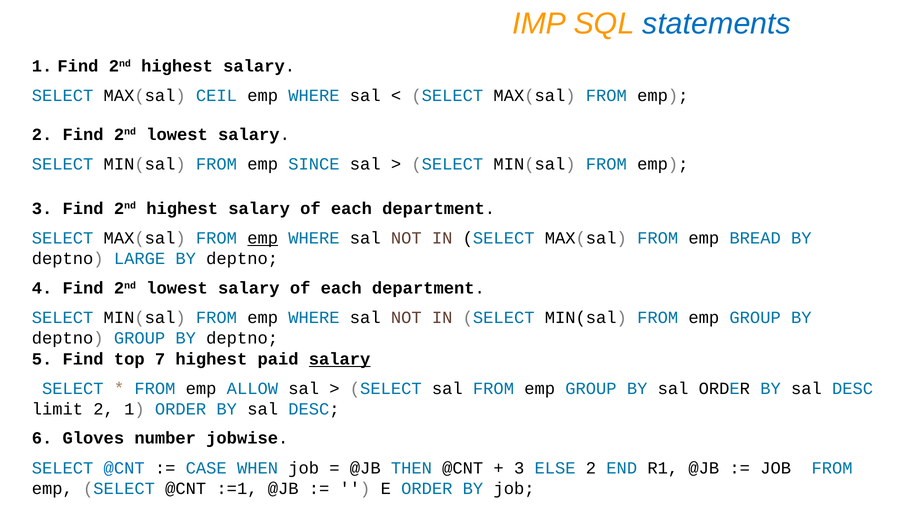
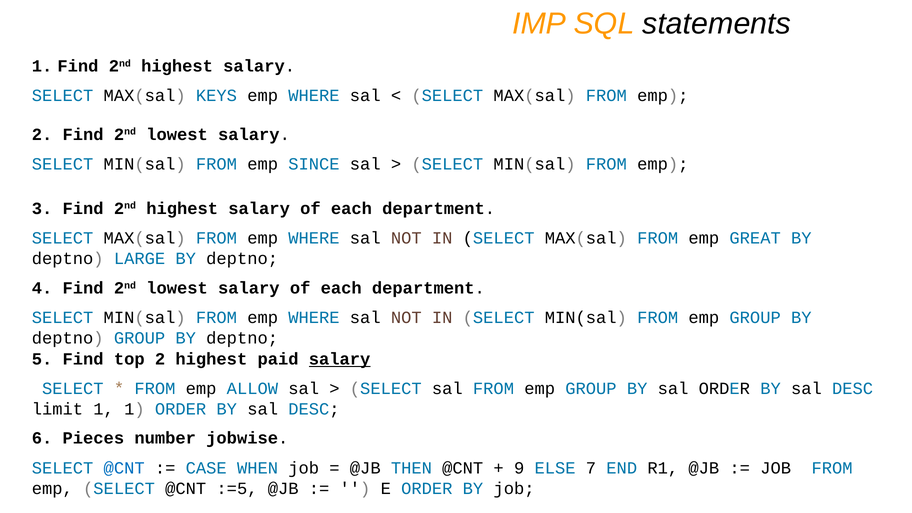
statements colour: blue -> black
CEIL: CEIL -> KEYS
emp at (263, 238) underline: present -> none
BREAD: BREAD -> GREAT
top 7: 7 -> 2
limit 2: 2 -> 1
Gloves: Gloves -> Pieces
3 at (519, 468): 3 -> 9
ELSE 2: 2 -> 7
:=1: :=1 -> :=5
